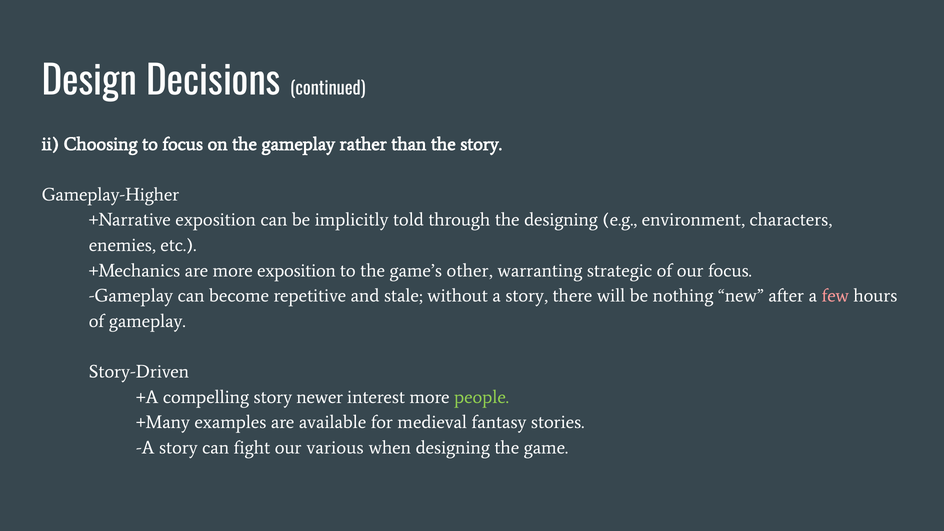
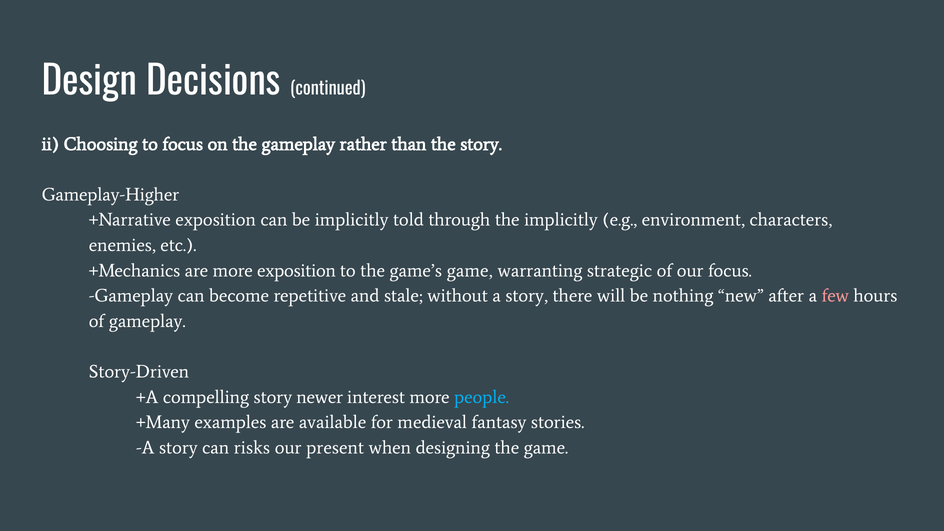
the designing: designing -> implicitly
game’s other: other -> game
people colour: light green -> light blue
fight: fight -> risks
various: various -> present
